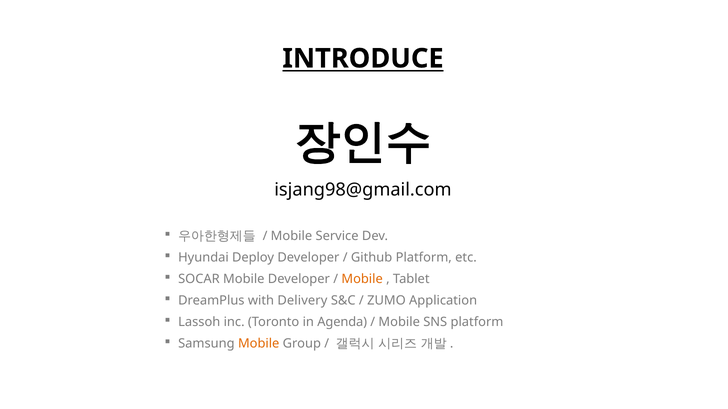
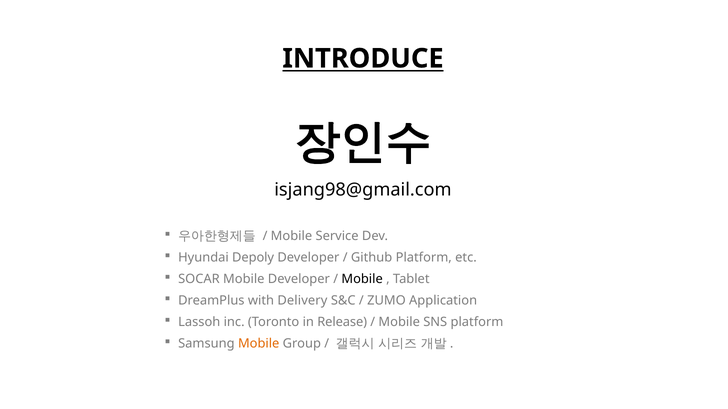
Deploy: Deploy -> Depoly
Mobile at (362, 279) colour: orange -> black
Agenda: Agenda -> Release
